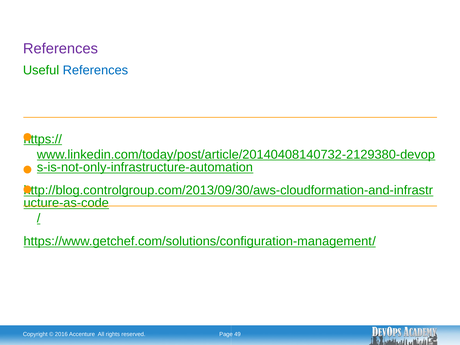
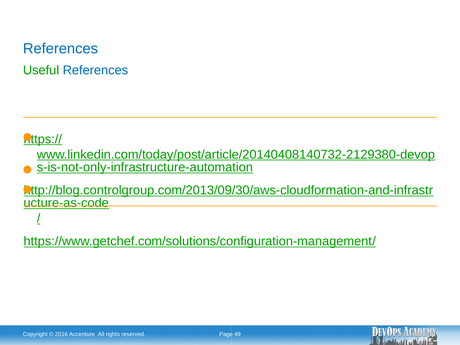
References at (60, 49) colour: purple -> blue
